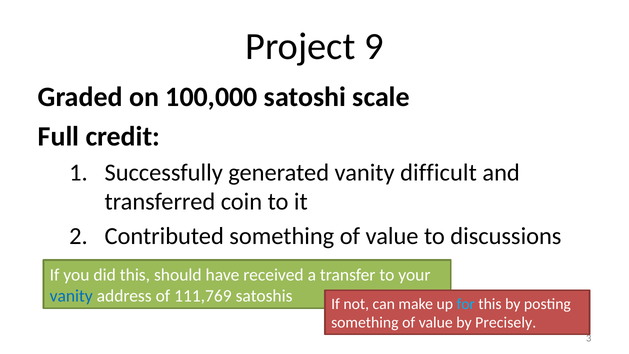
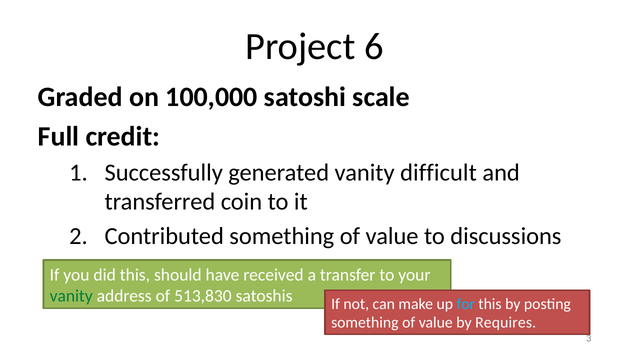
9: 9 -> 6
vanity at (71, 296) colour: blue -> green
111,769: 111,769 -> 513,830
Precisely: Precisely -> Requires
